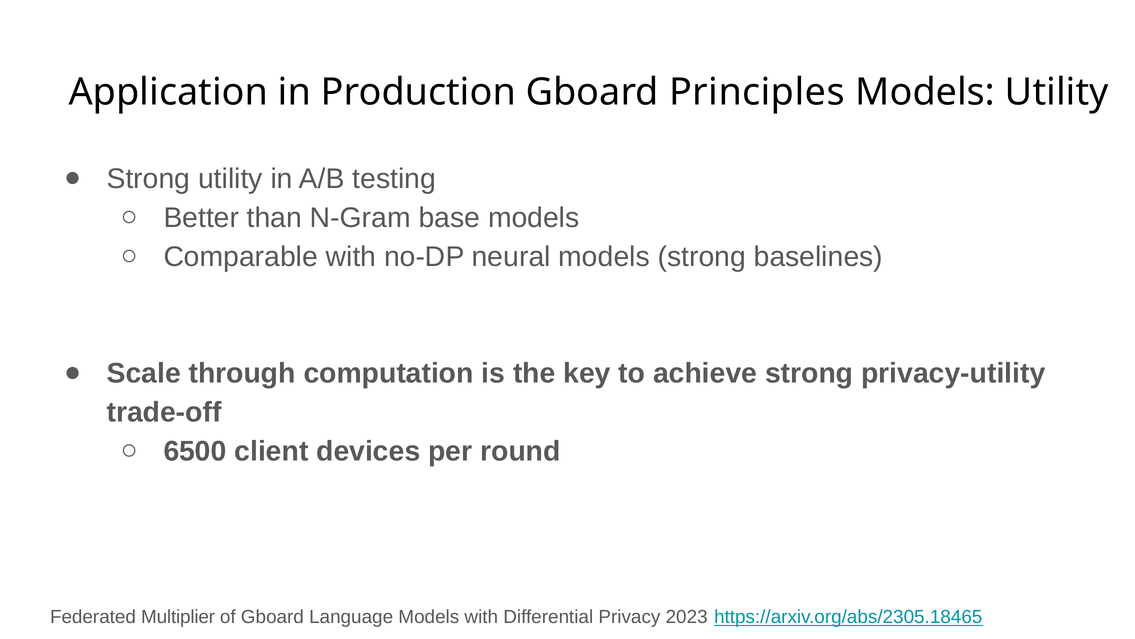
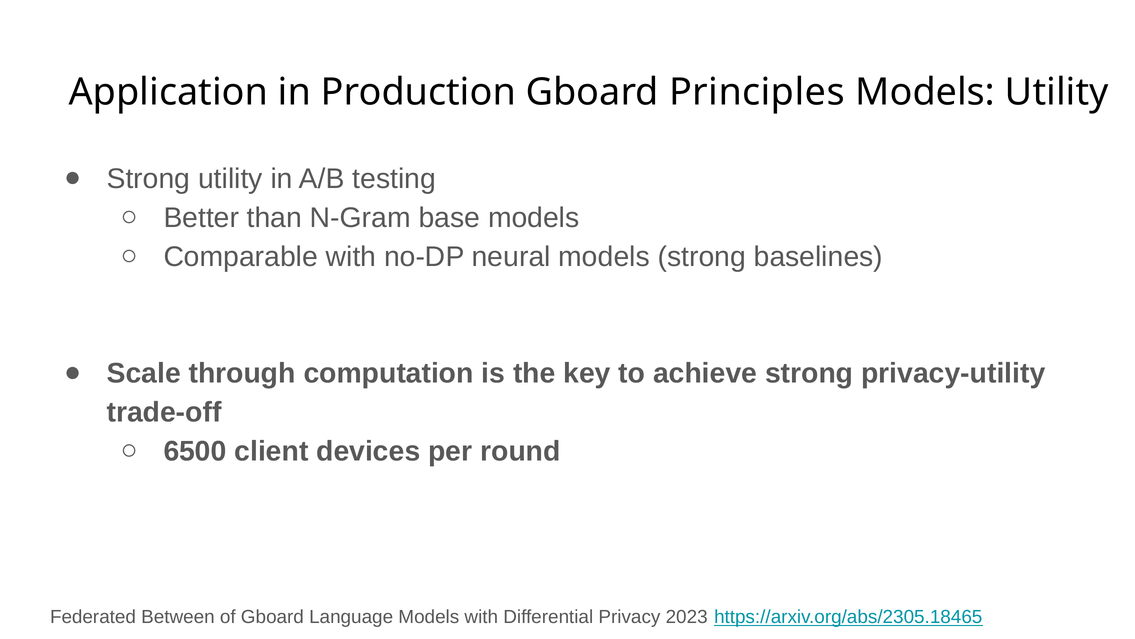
Multiplier: Multiplier -> Between
